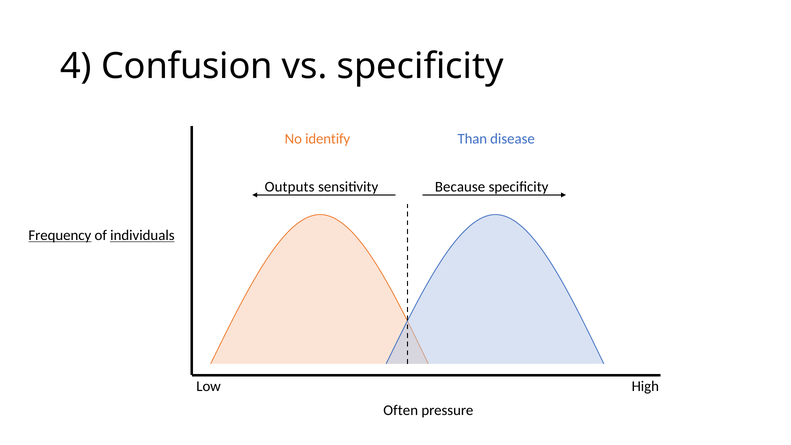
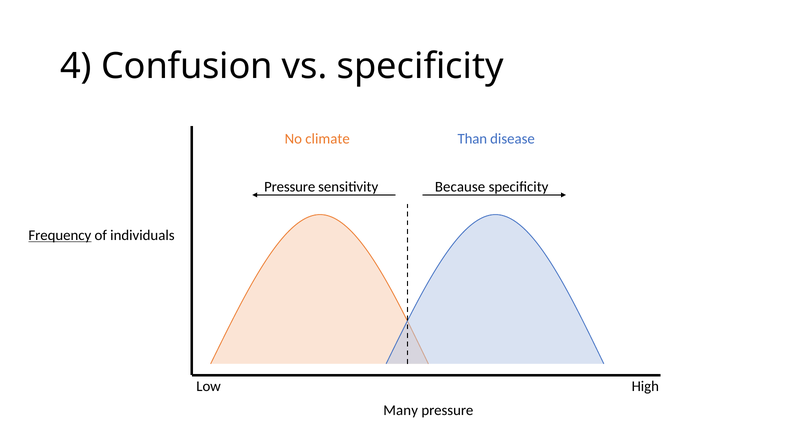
identify: identify -> climate
Outputs at (290, 187): Outputs -> Pressure
individuals underline: present -> none
Often: Often -> Many
